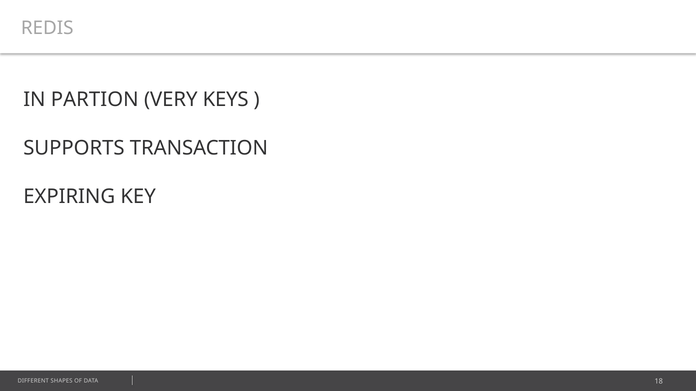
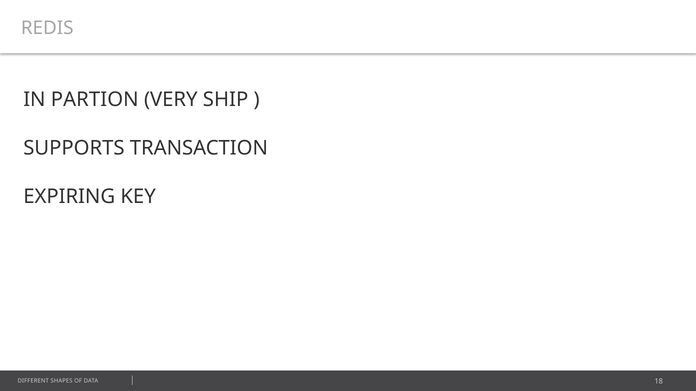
KEYS: KEYS -> SHIP
